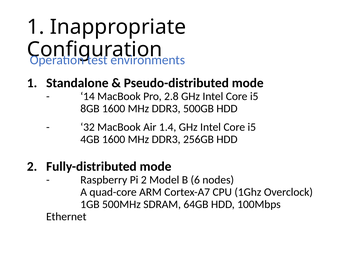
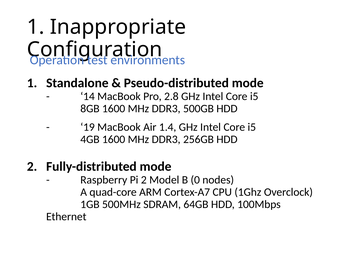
32: 32 -> 19
6: 6 -> 0
